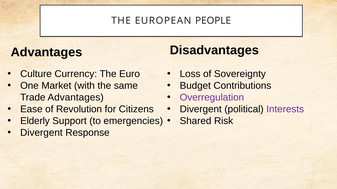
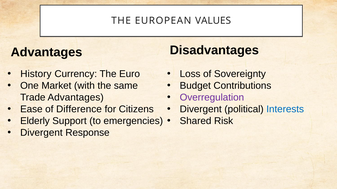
PEOPLE: PEOPLE -> VALUES
Culture: Culture -> History
Revolution: Revolution -> Difference
Interests colour: purple -> blue
